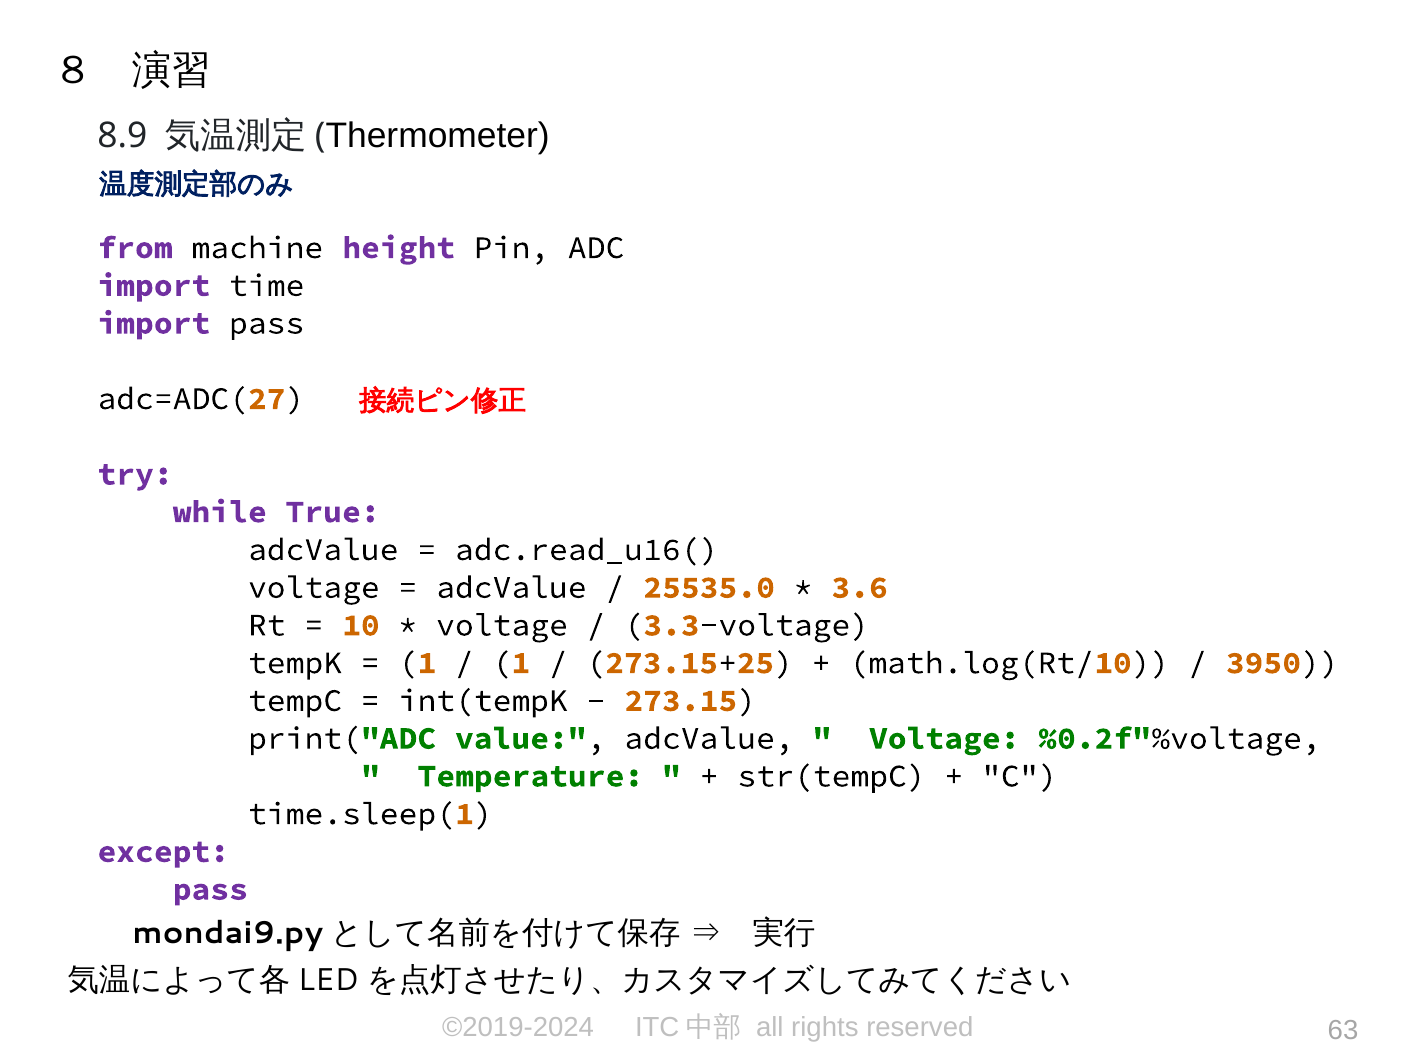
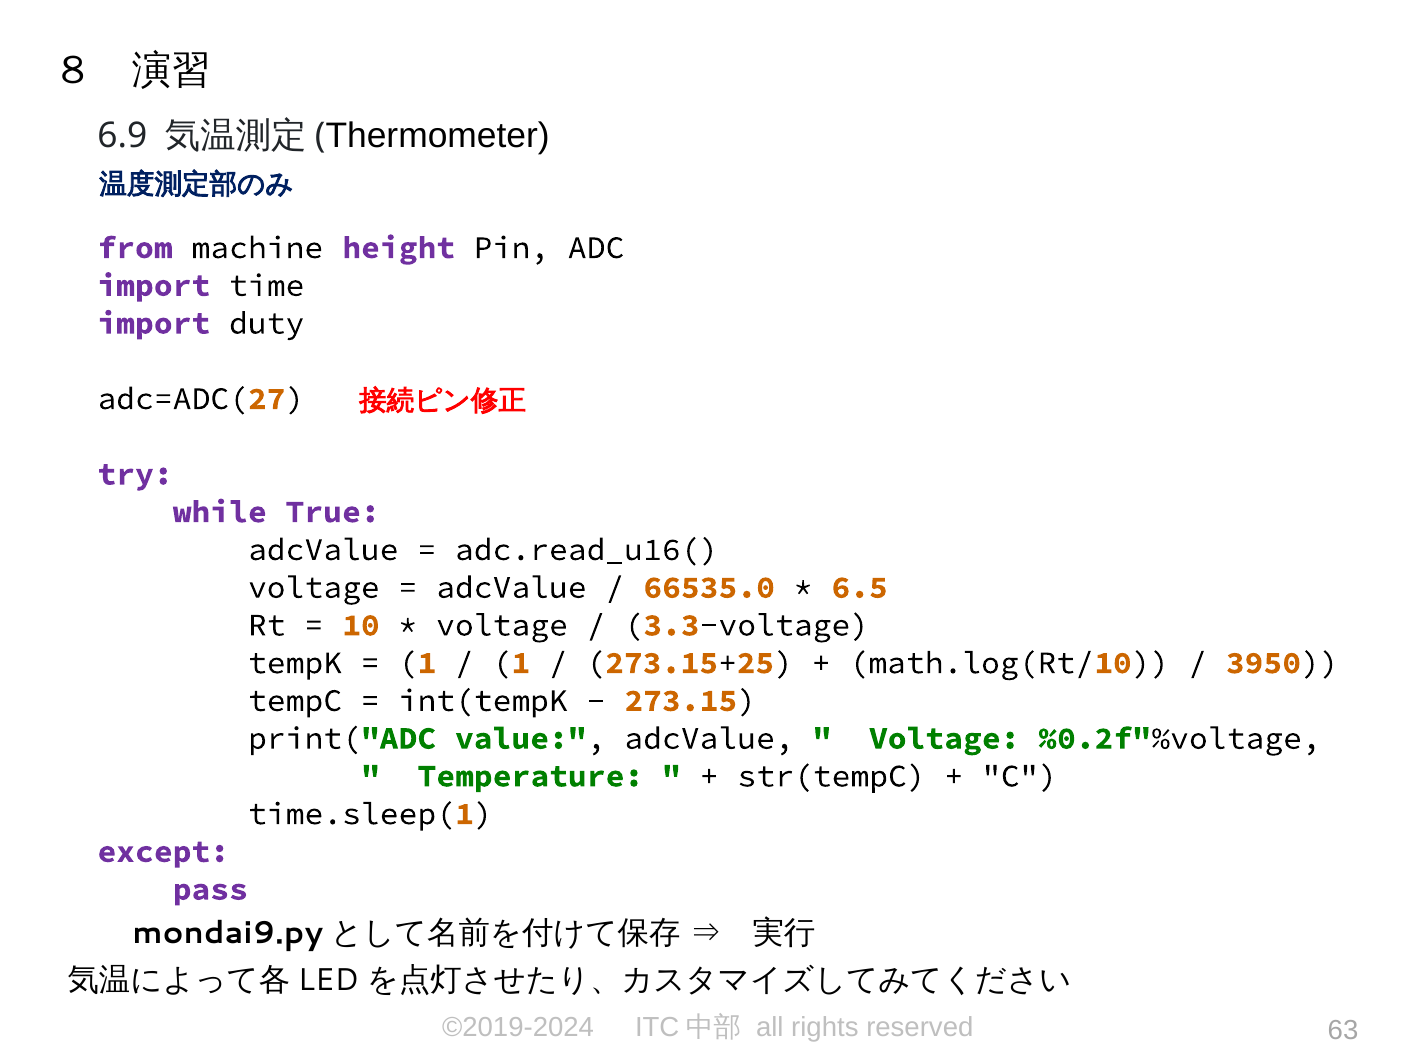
8.9: 8.9 -> 6.9
import pass: pass -> duty
25535.0: 25535.0 -> 66535.0
3.6: 3.6 -> 6.5
